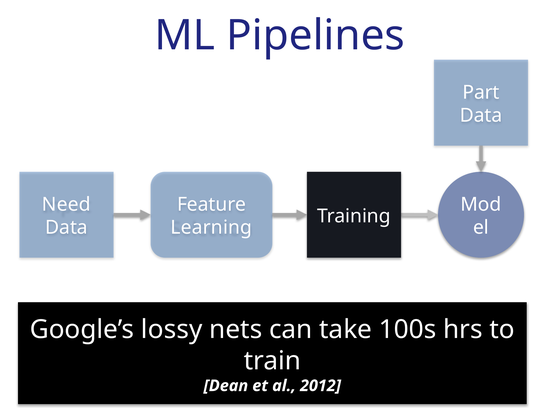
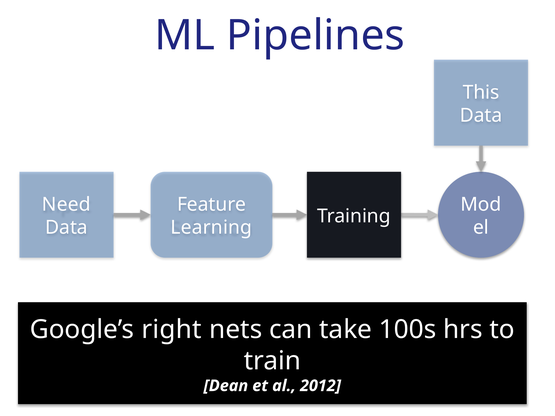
Part: Part -> This
lossy: lossy -> right
